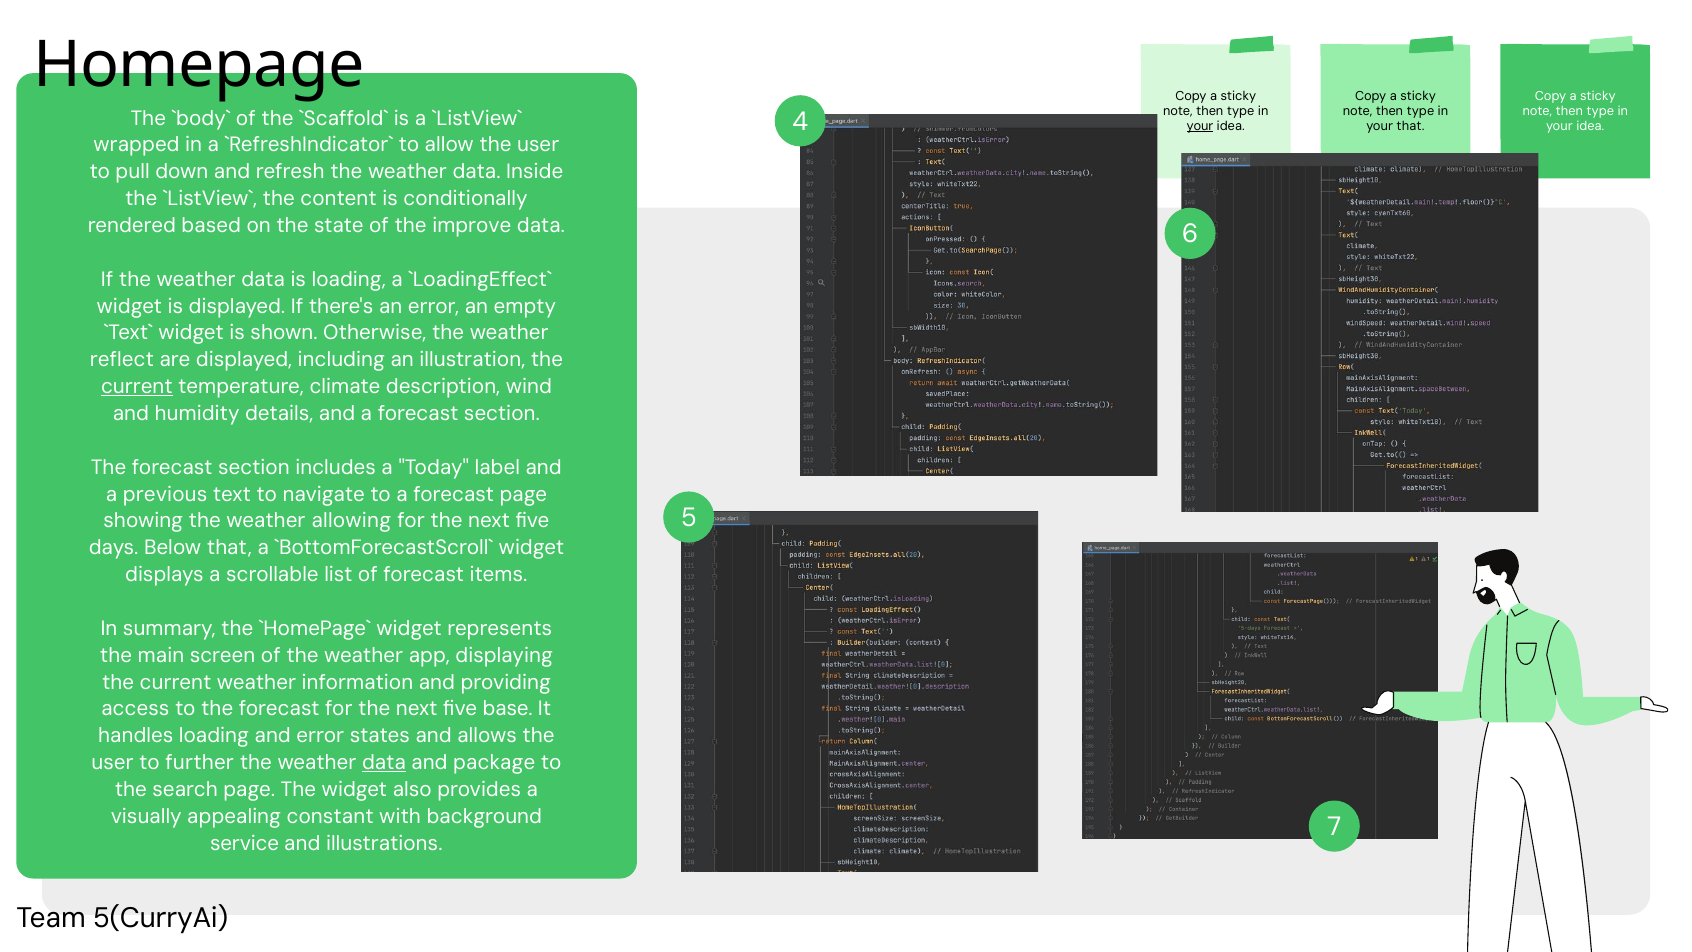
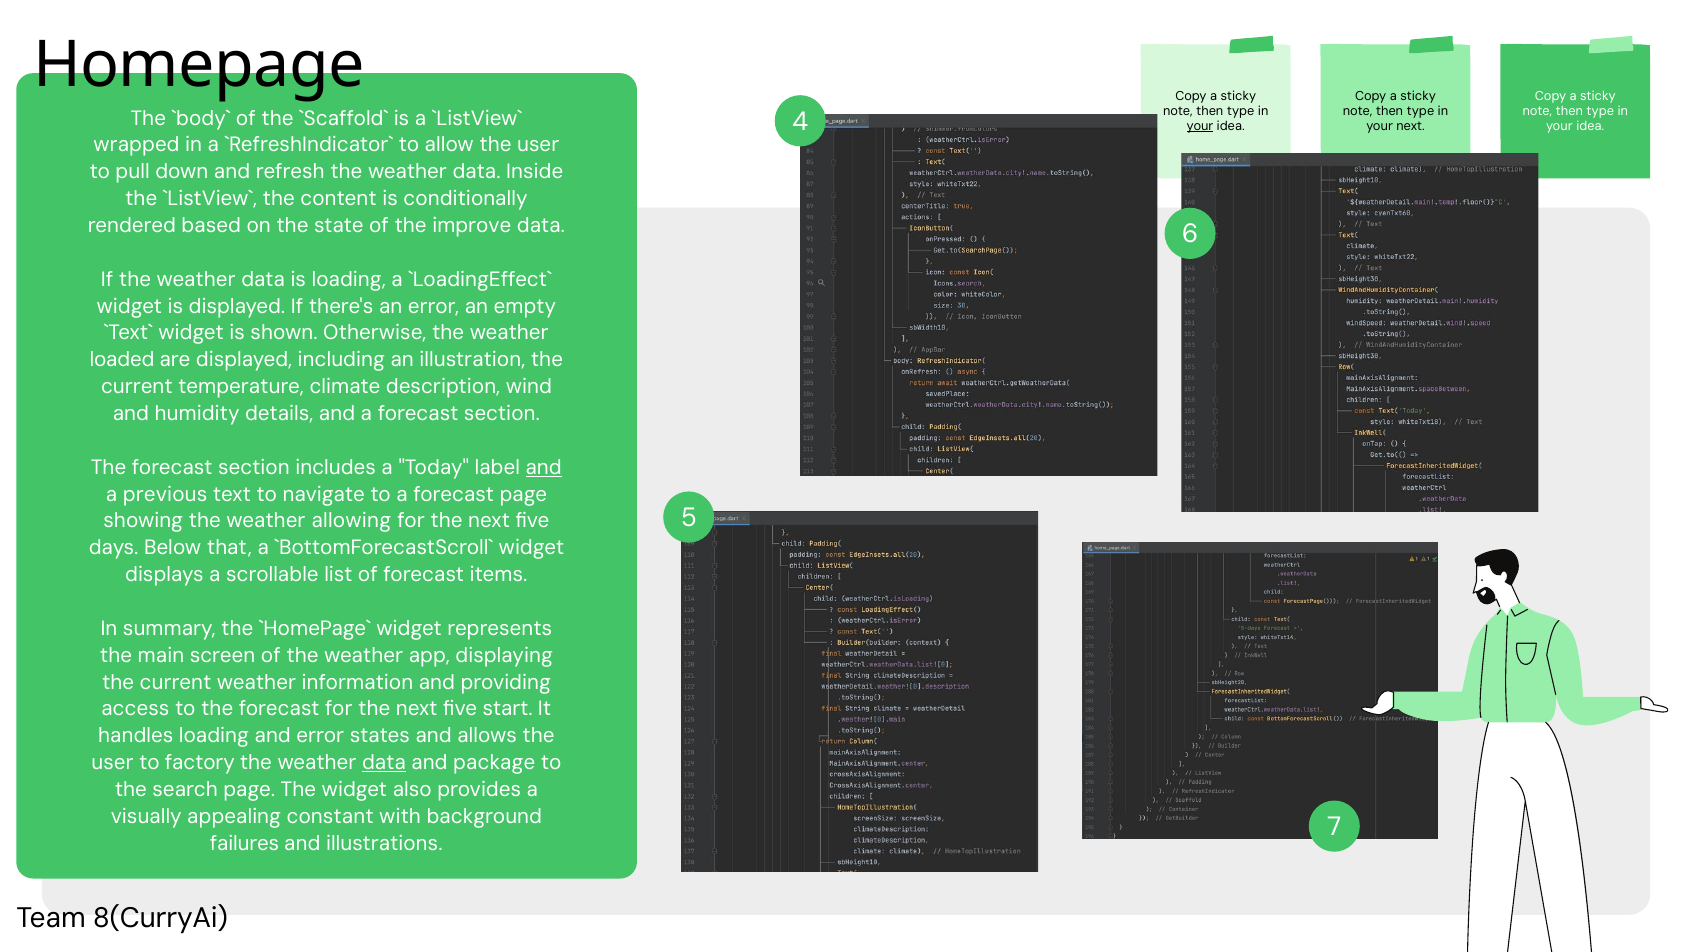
your that: that -> next
reflect: reflect -> loaded
current at (137, 387) underline: present -> none
and at (544, 467) underline: none -> present
base: base -> start
further: further -> factory
service: service -> failures
5(CurryAi: 5(CurryAi -> 8(CurryAi
